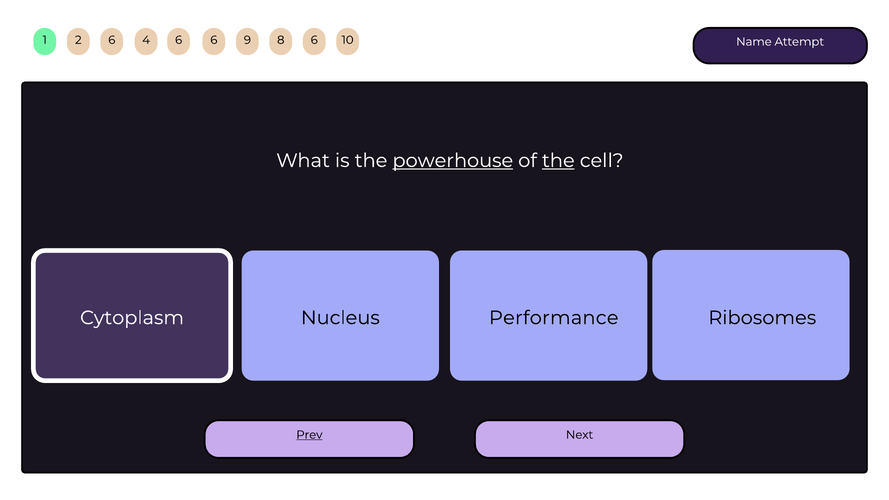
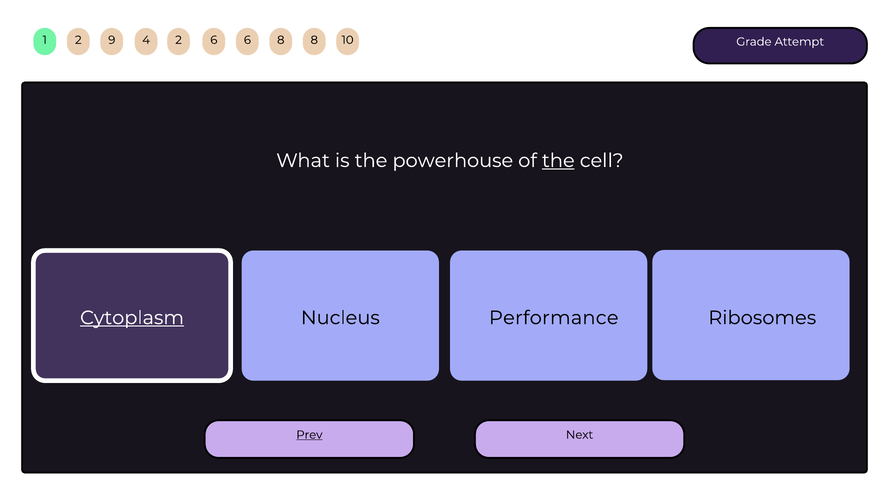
2 6: 6 -> 9
4 6: 6 -> 2
6 9: 9 -> 6
8 6: 6 -> 8
Name: Name -> Grade
powerhouse underline: present -> none
Cytoplasm underline: none -> present
